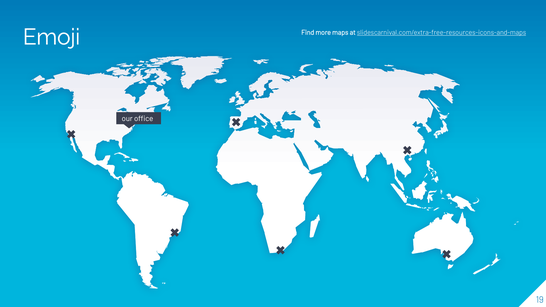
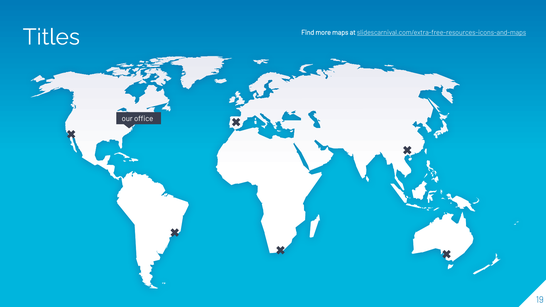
Emoji: Emoji -> Titles
